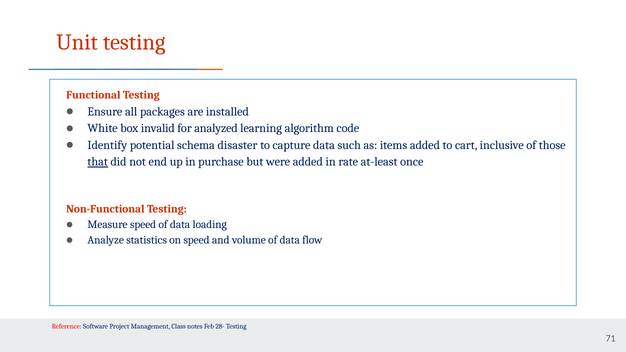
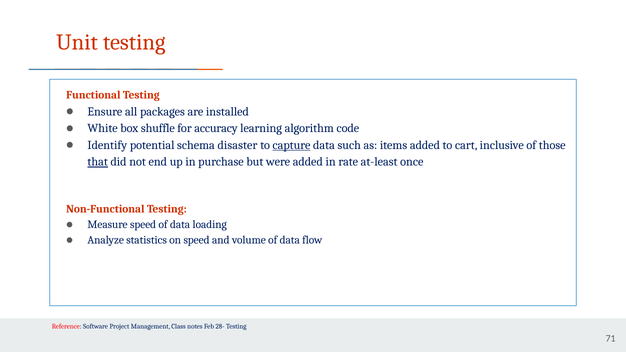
invalid: invalid -> shuffle
analyzed: analyzed -> accuracy
capture underline: none -> present
